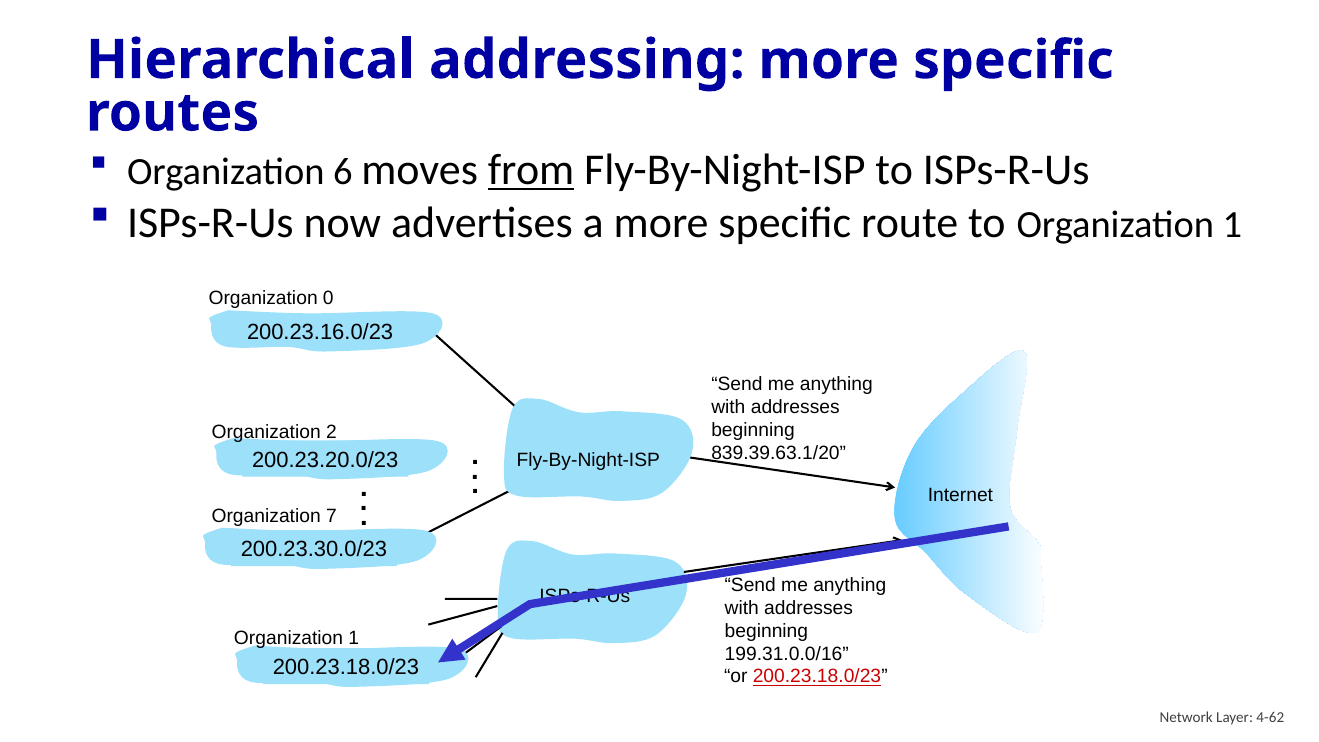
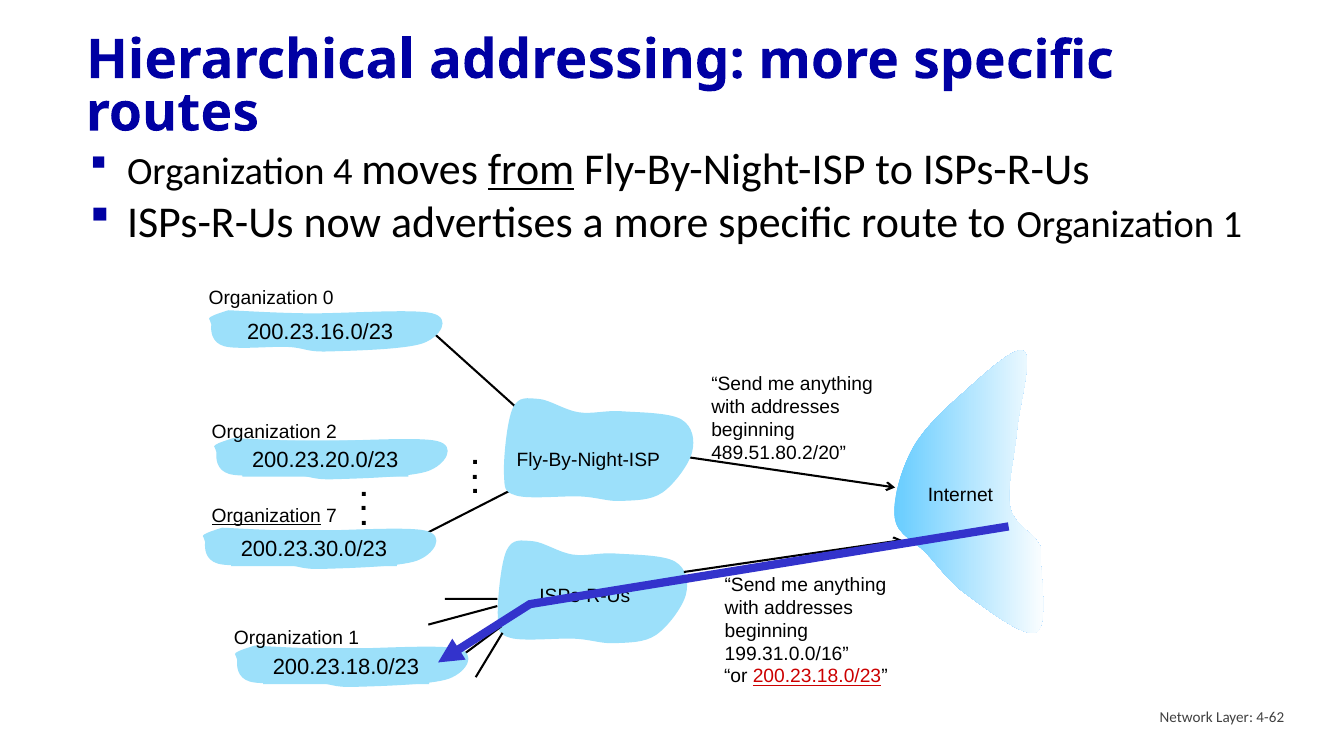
6: 6 -> 4
839.39.63.1/20: 839.39.63.1/20 -> 489.51.80.2/20
Organization at (266, 516) underline: none -> present
